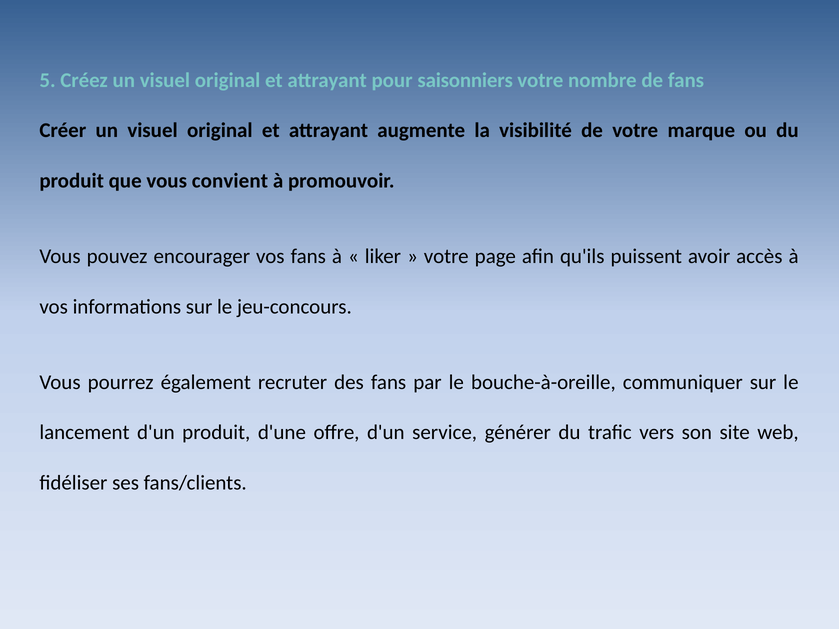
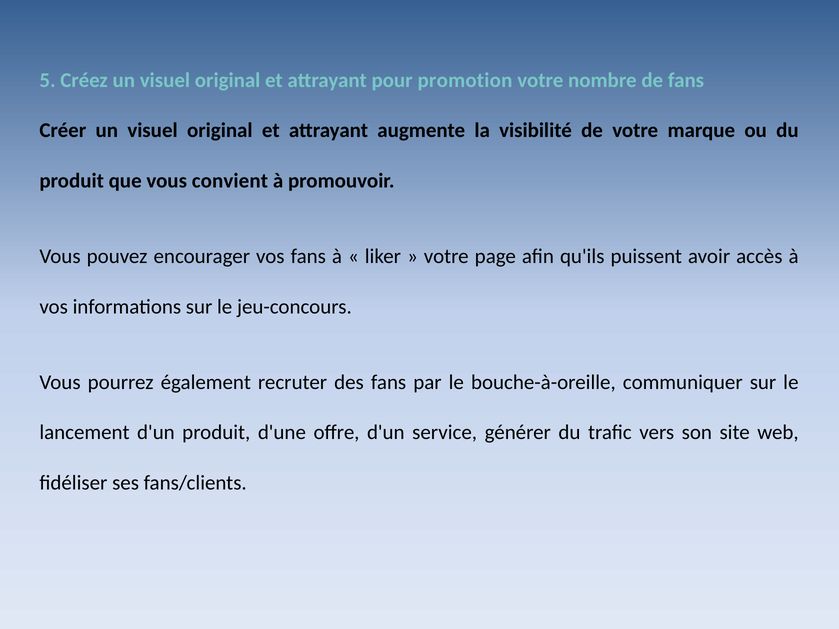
saisonniers: saisonniers -> promotion
